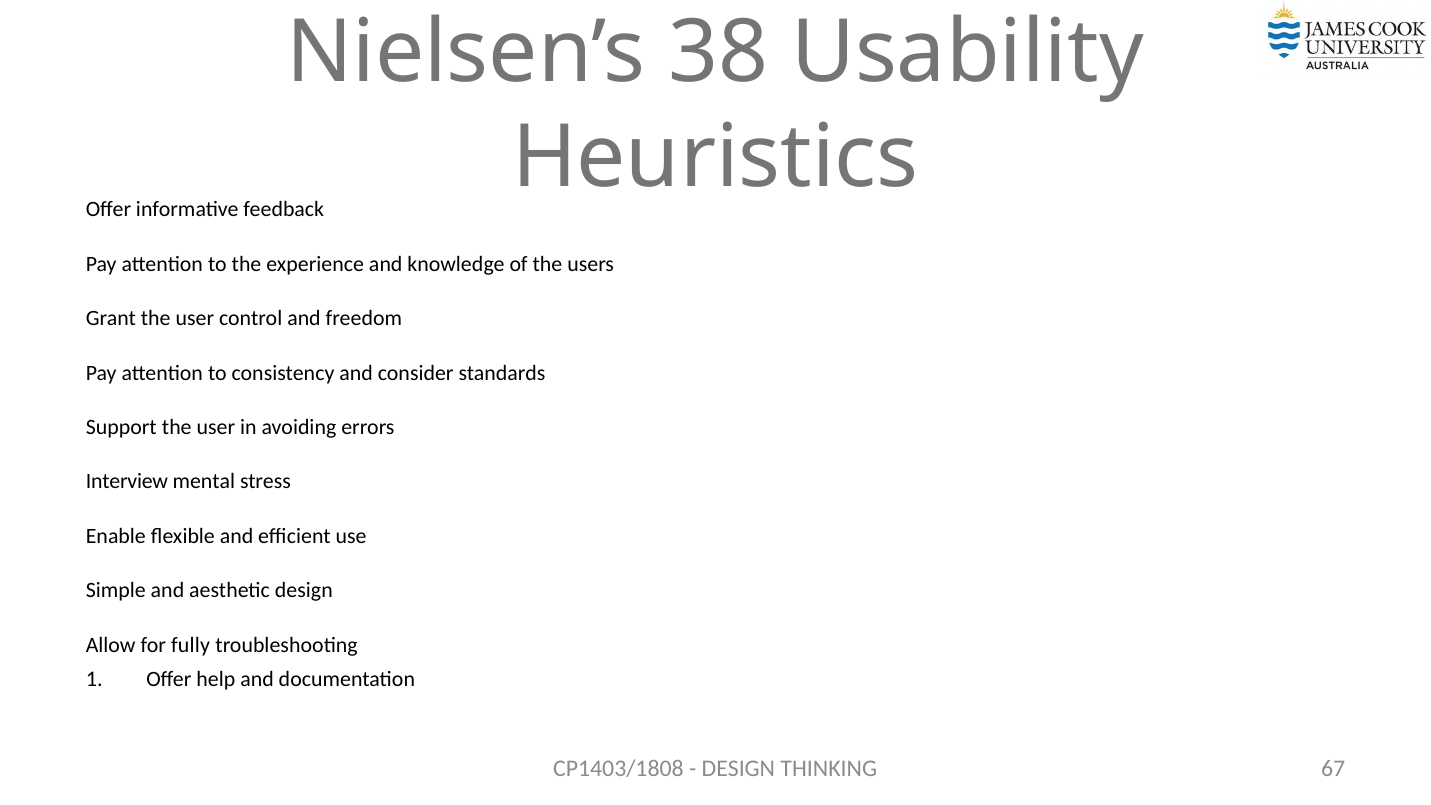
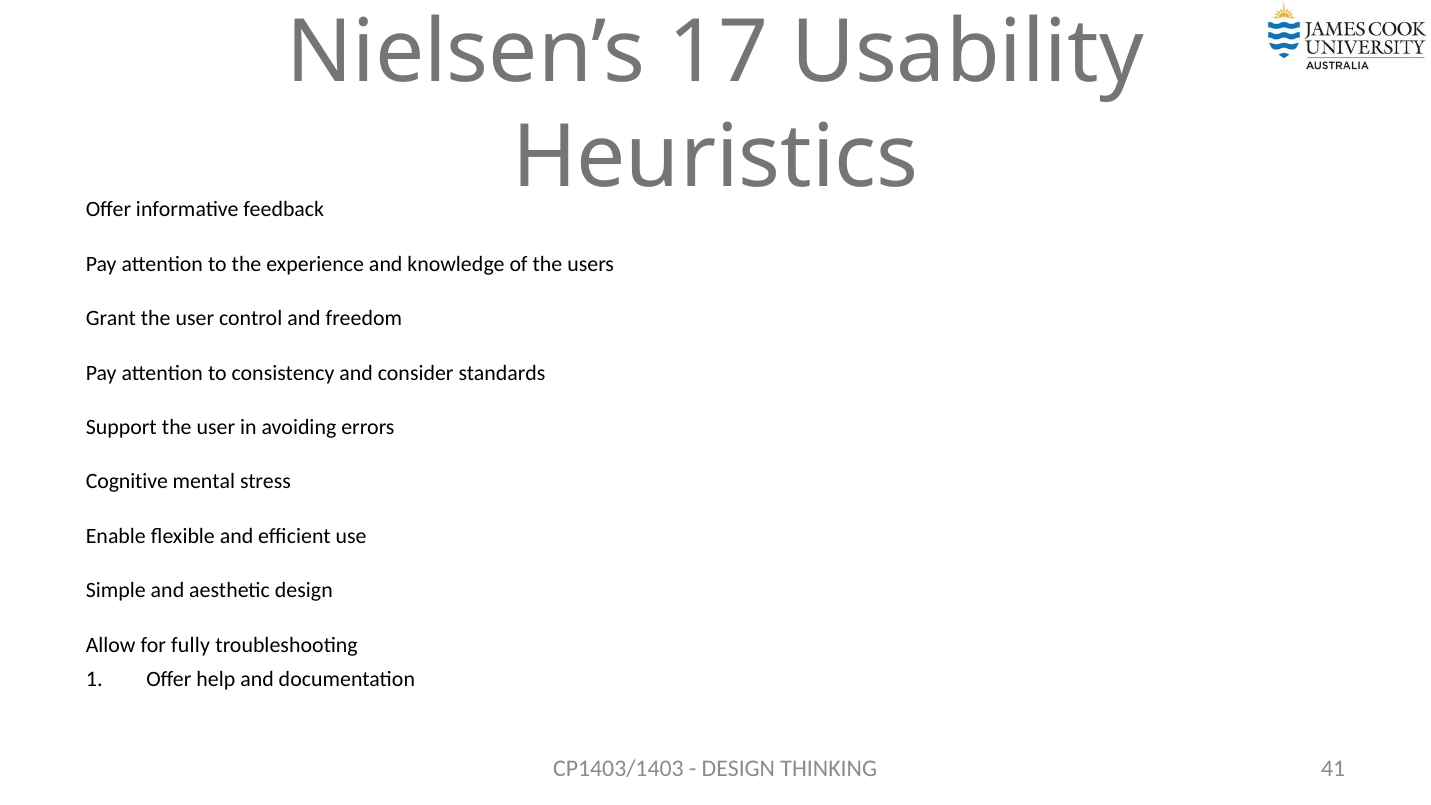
38: 38 -> 17
Interview: Interview -> Cognitive
CP1403/1808: CP1403/1808 -> CP1403/1403
67: 67 -> 41
